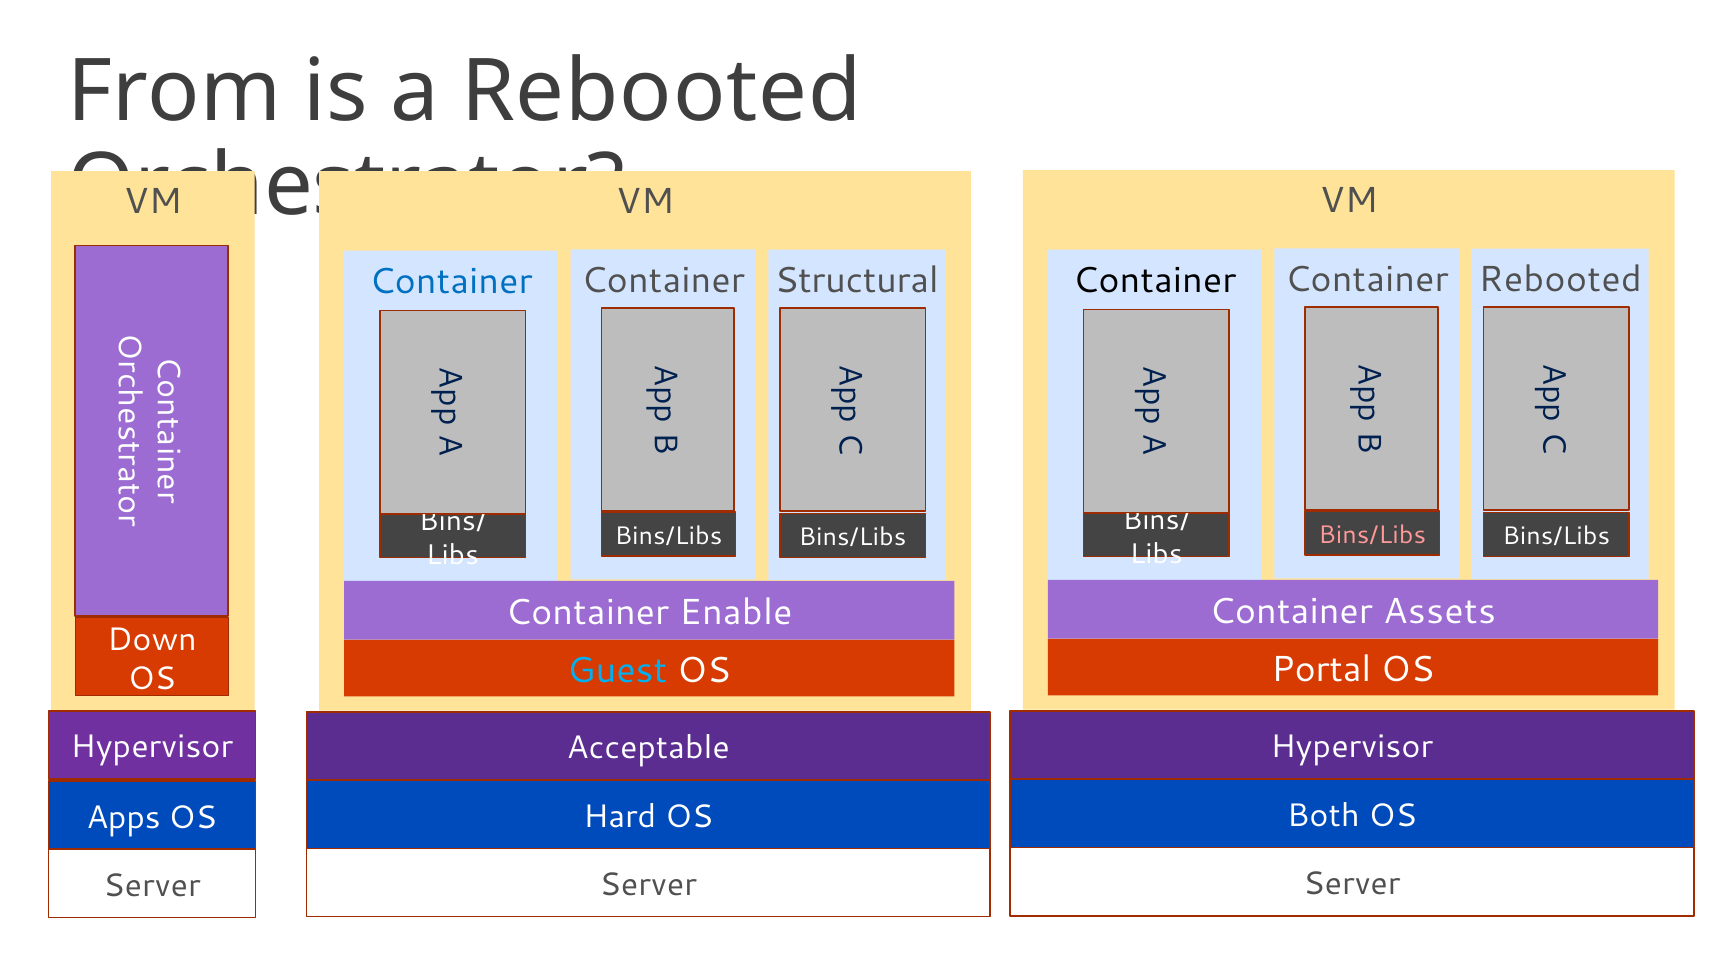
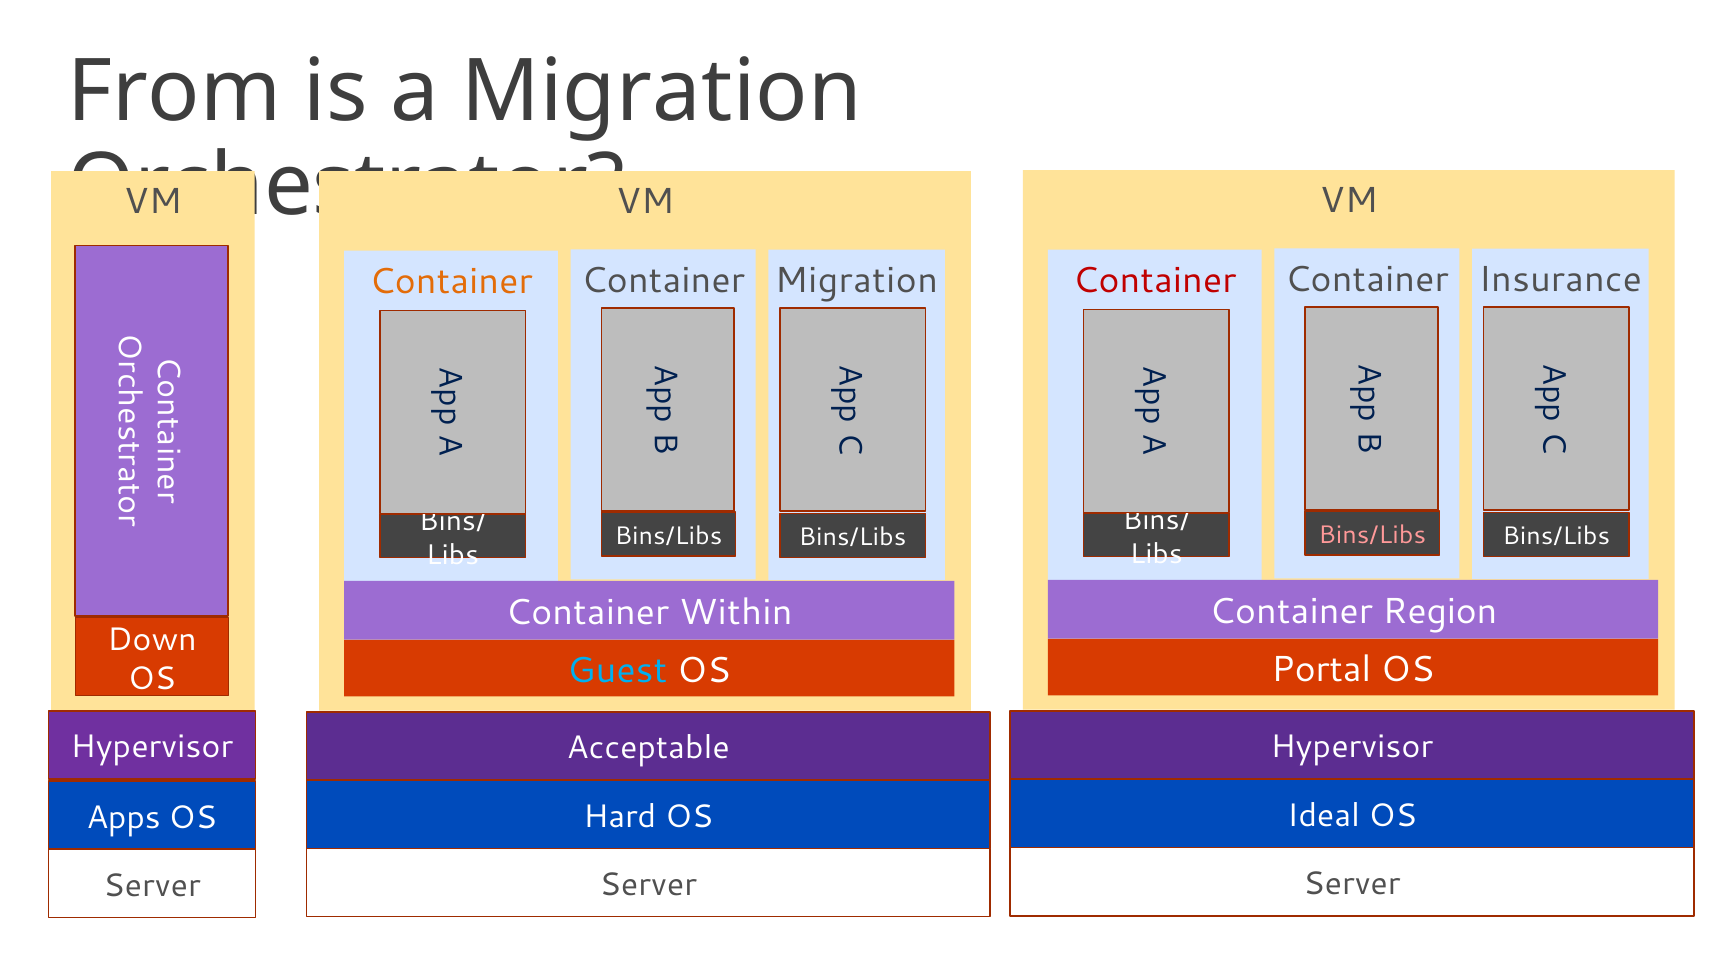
a Rebooted: Rebooted -> Migration
Rebooted at (1560, 280): Rebooted -> Insurance
Structural at (857, 281): Structural -> Migration
Container at (1155, 281) colour: black -> red
Container at (451, 282) colour: blue -> orange
Assets: Assets -> Region
Enable: Enable -> Within
Both: Both -> Ideal
